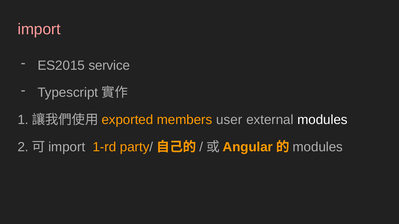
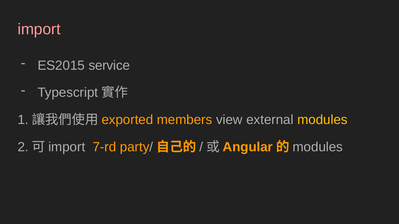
user: user -> view
modules colour: white -> yellow
1-rd: 1-rd -> 7-rd
